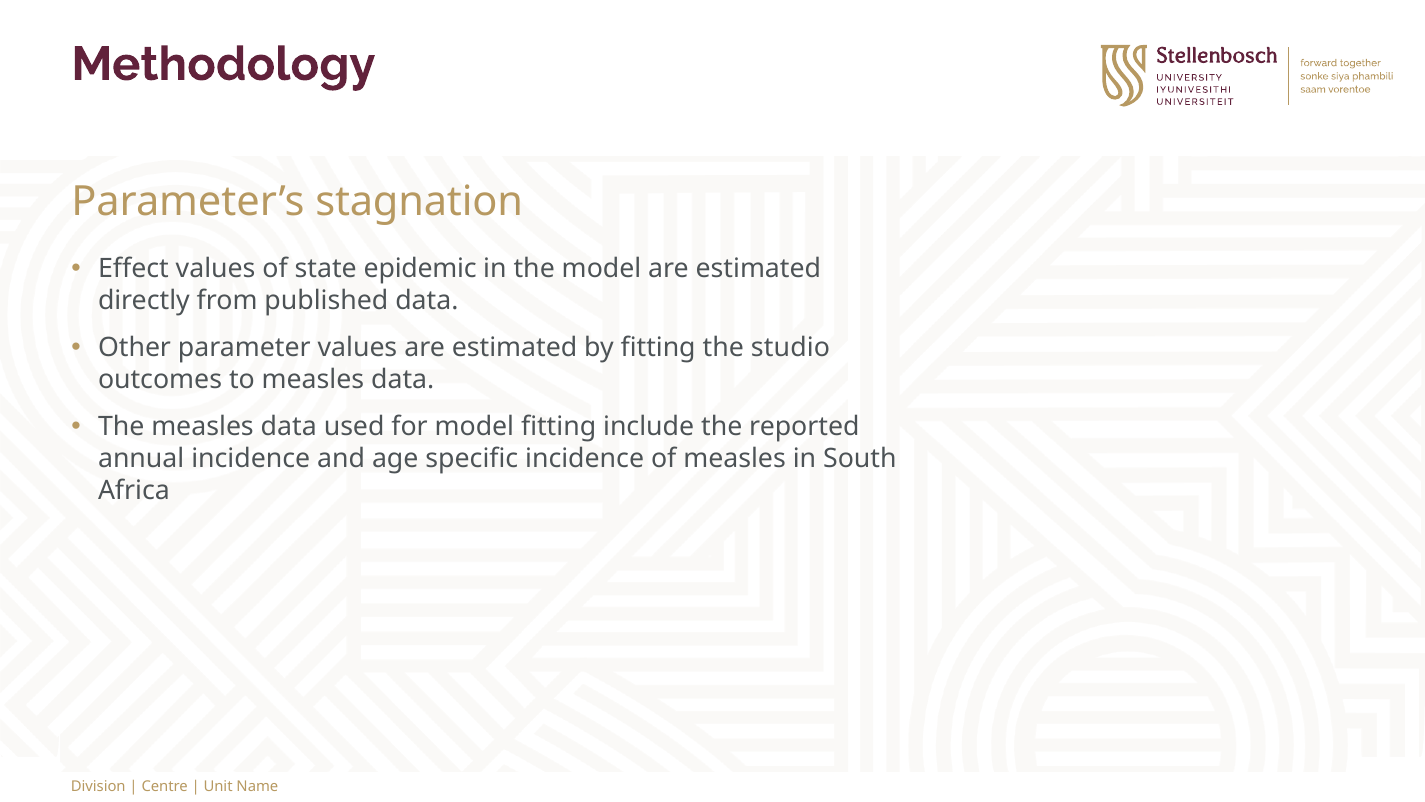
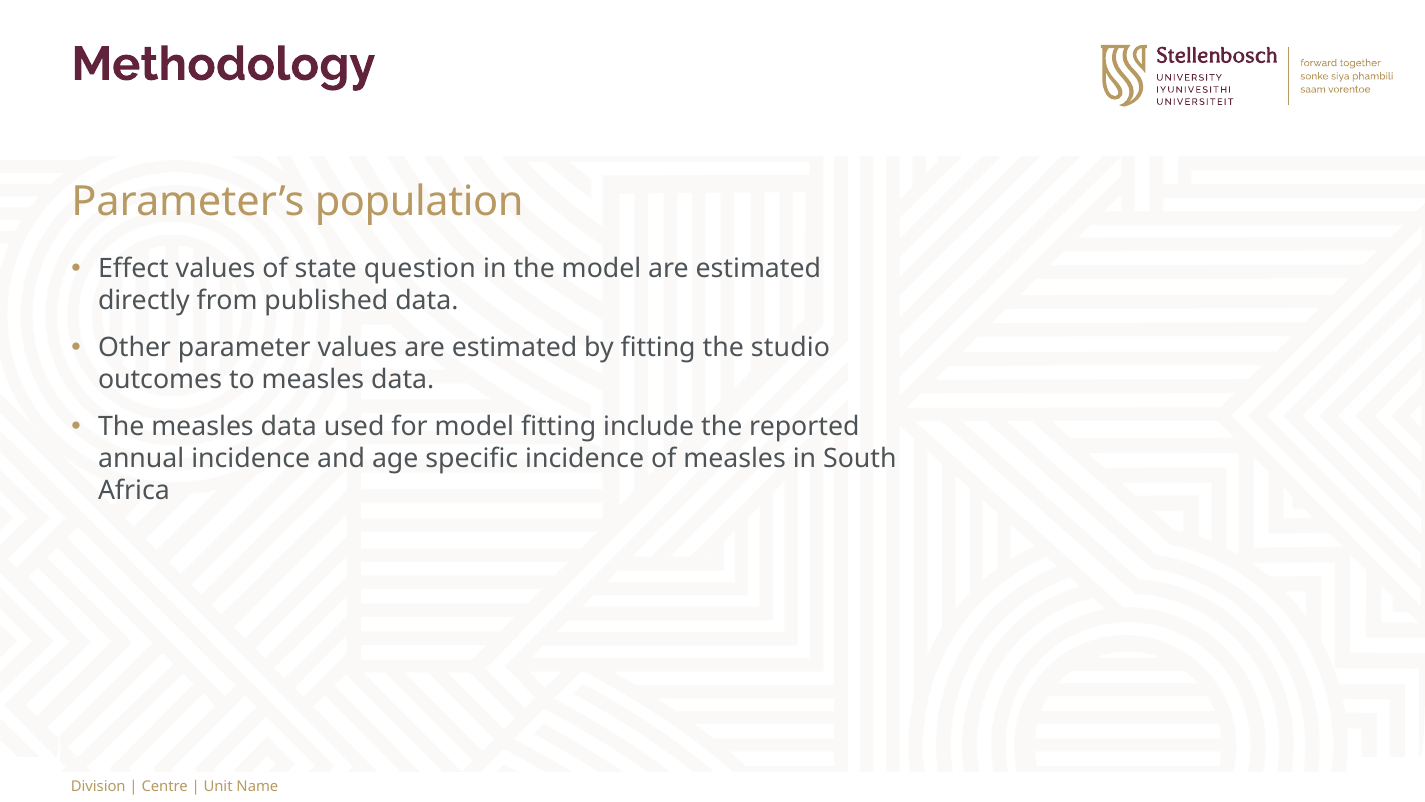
stagnation: stagnation -> population
epidemic: epidemic -> question
